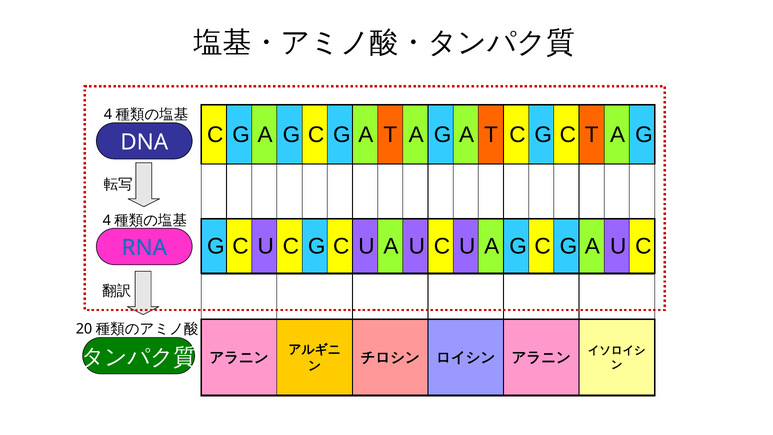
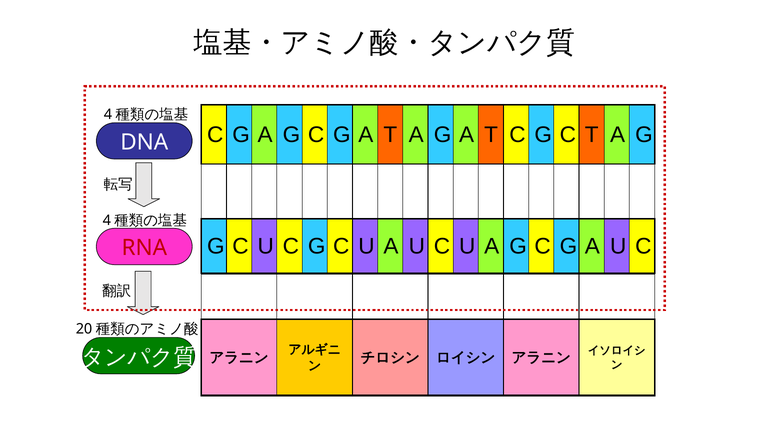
RNA colour: blue -> red
